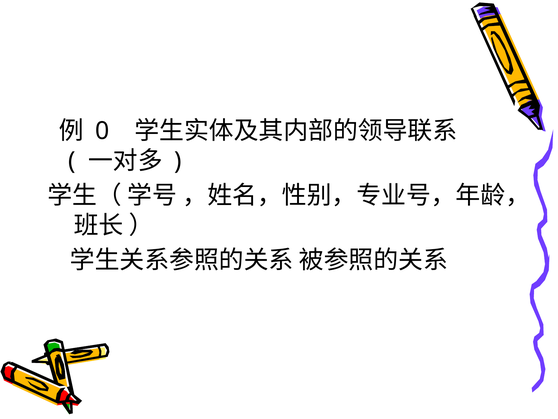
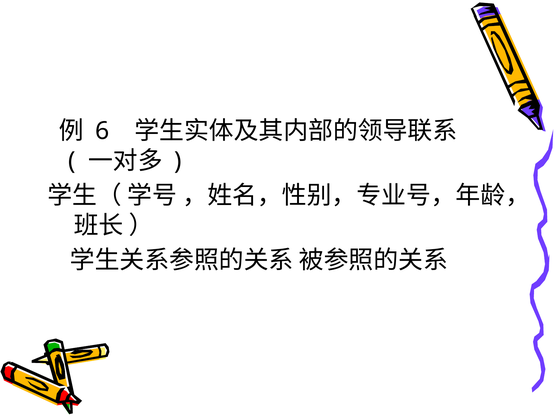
0: 0 -> 6
